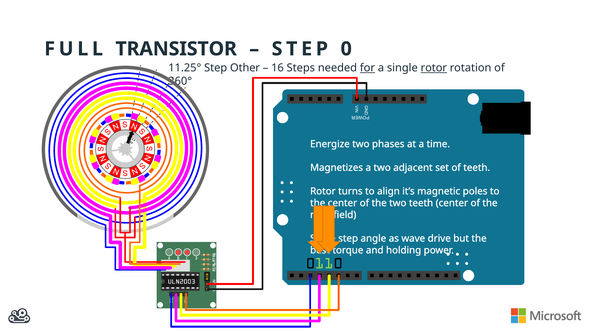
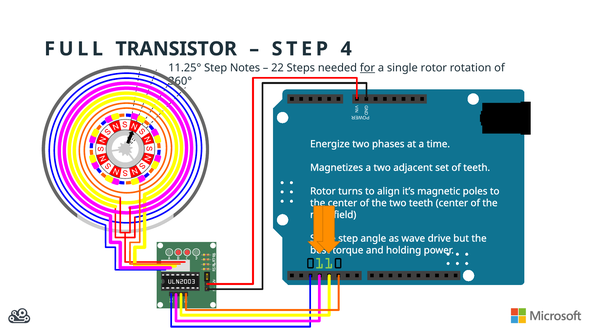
0: 0 -> 4
Other: Other -> Notes
16: 16 -> 22
rotor at (434, 68) underline: present -> none
